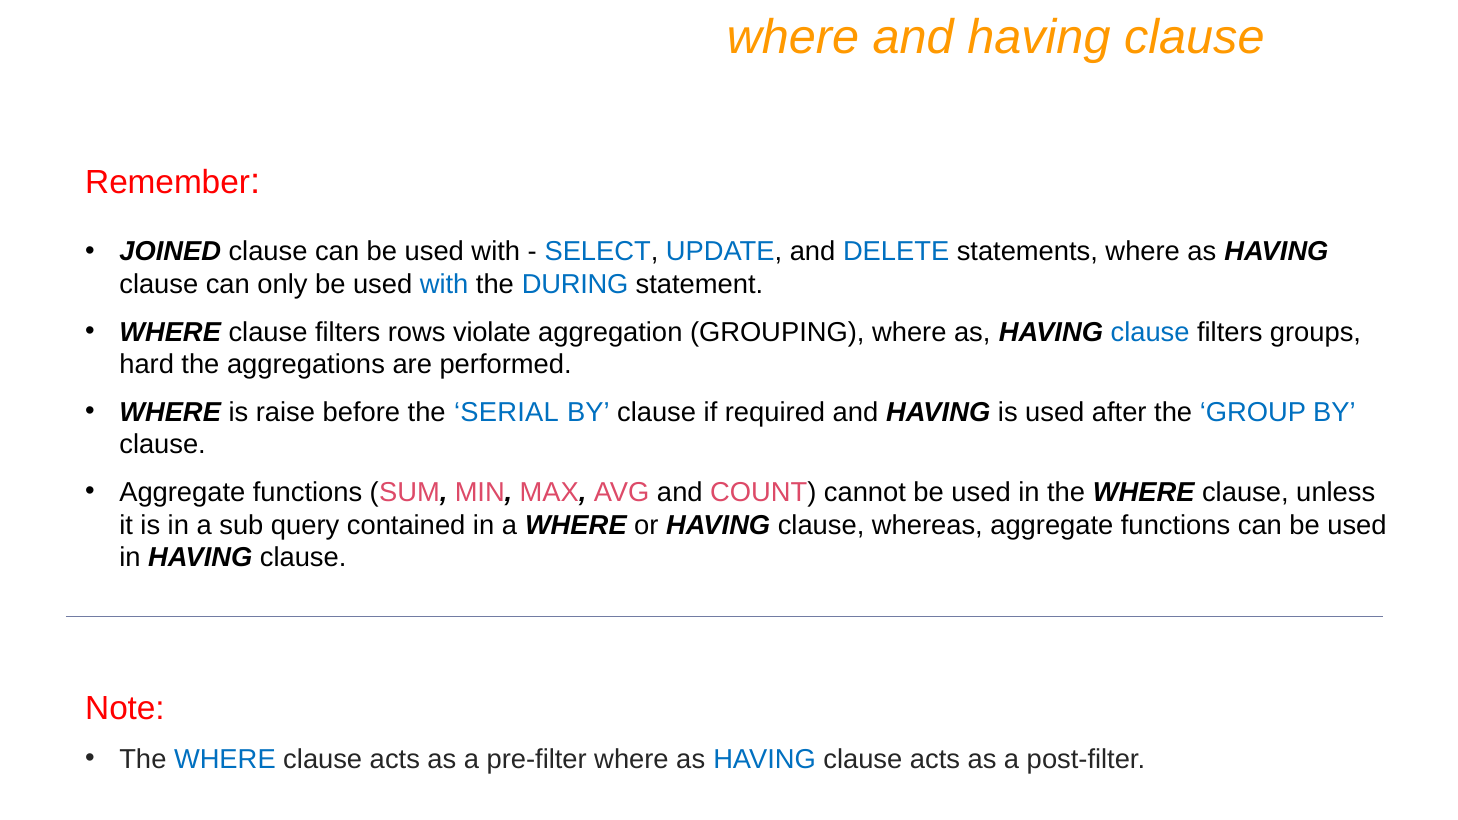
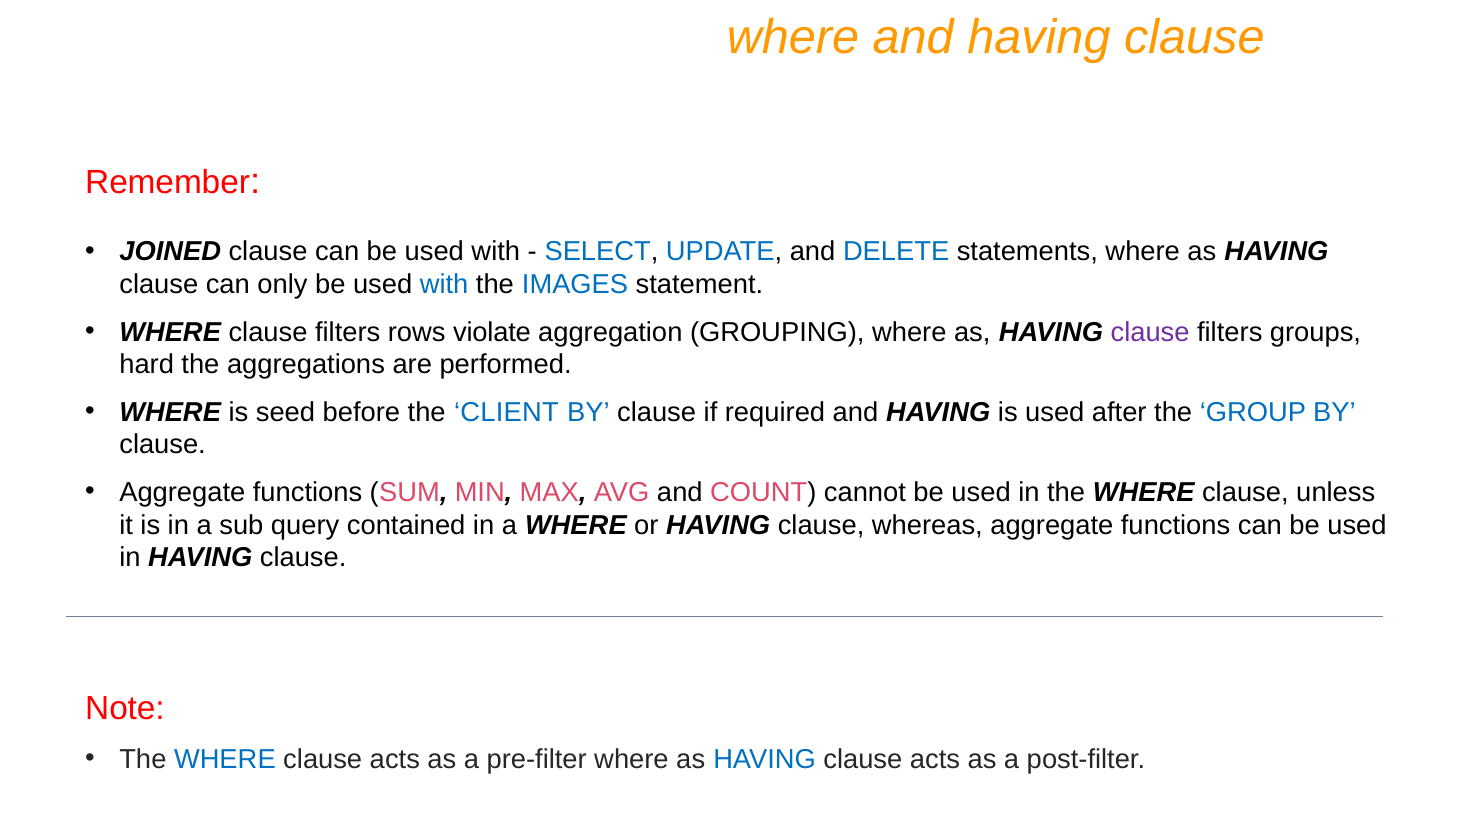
DURING: DURING -> IMAGES
clause at (1150, 332) colour: blue -> purple
raise: raise -> seed
SERIAL: SERIAL -> CLIENT
